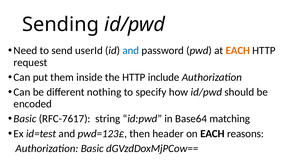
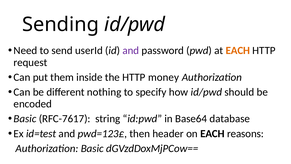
and at (131, 50) colour: blue -> purple
include: include -> money
matching: matching -> database
